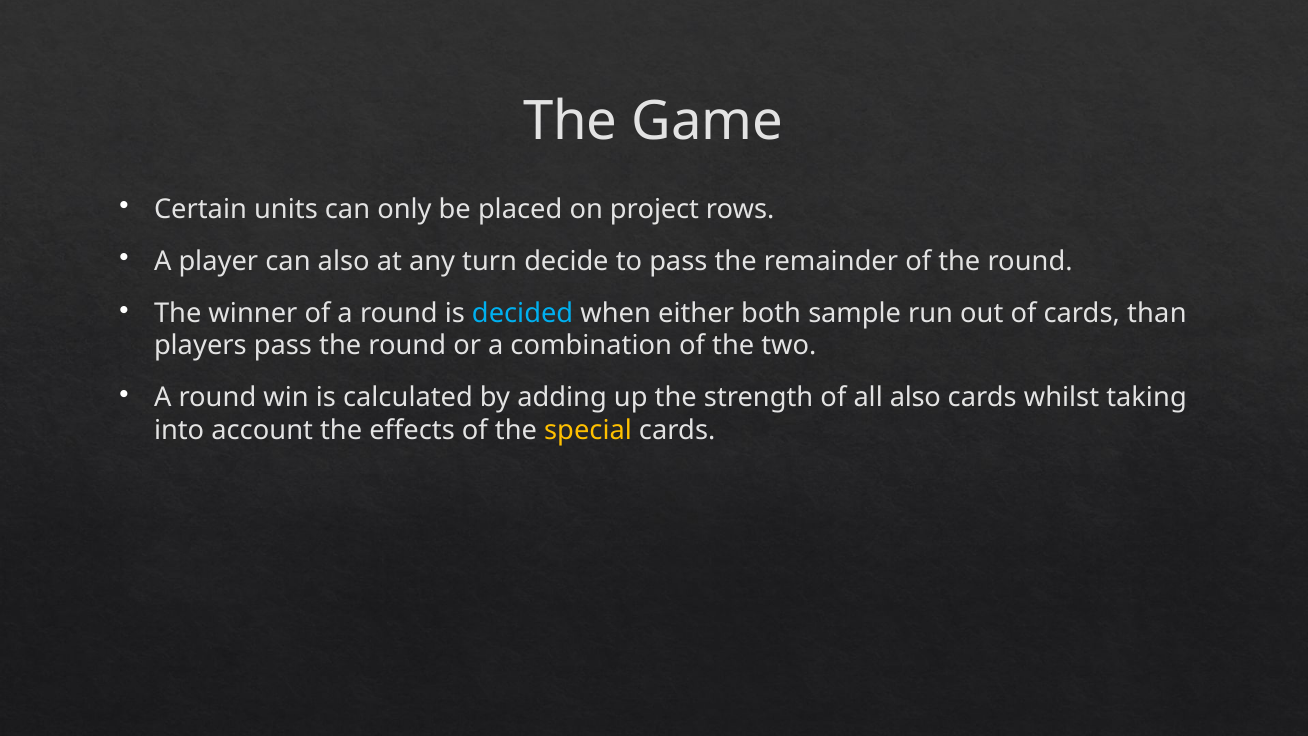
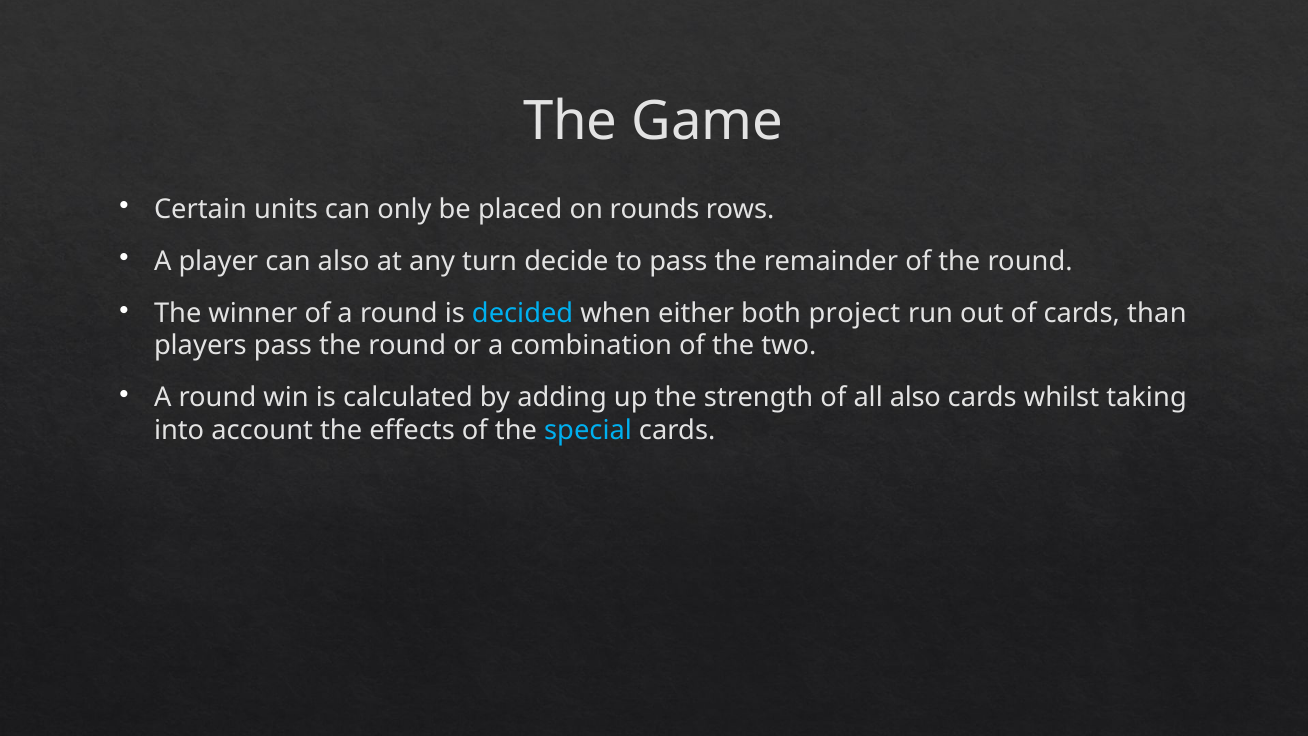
project: project -> rounds
sample: sample -> project
special colour: yellow -> light blue
